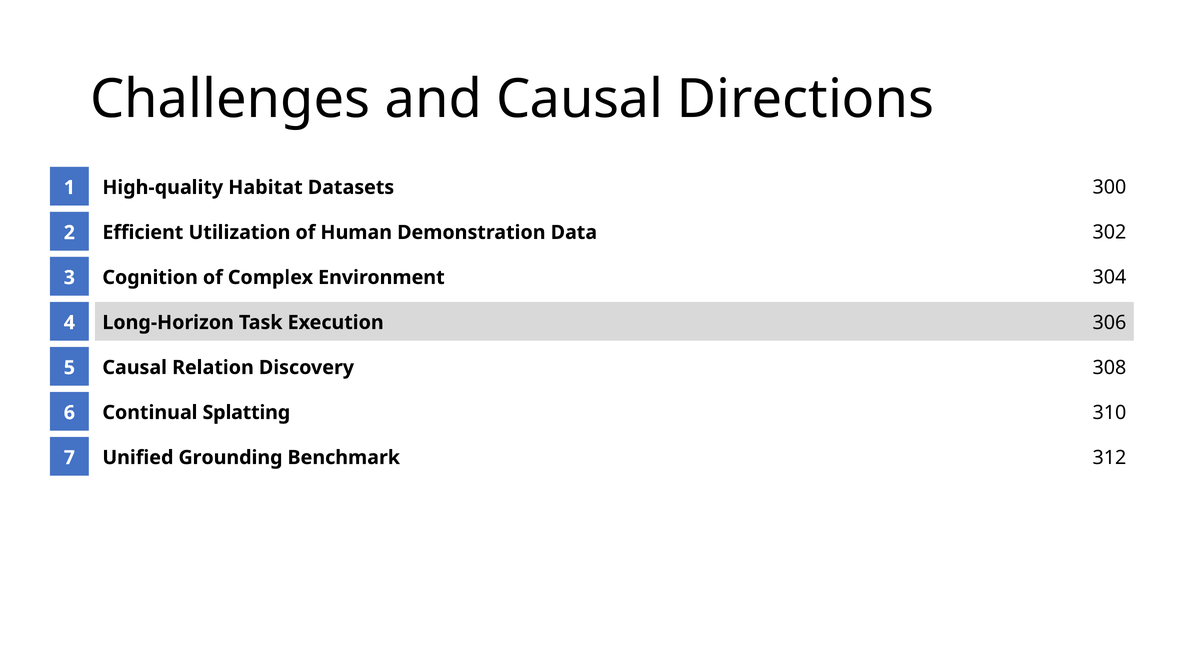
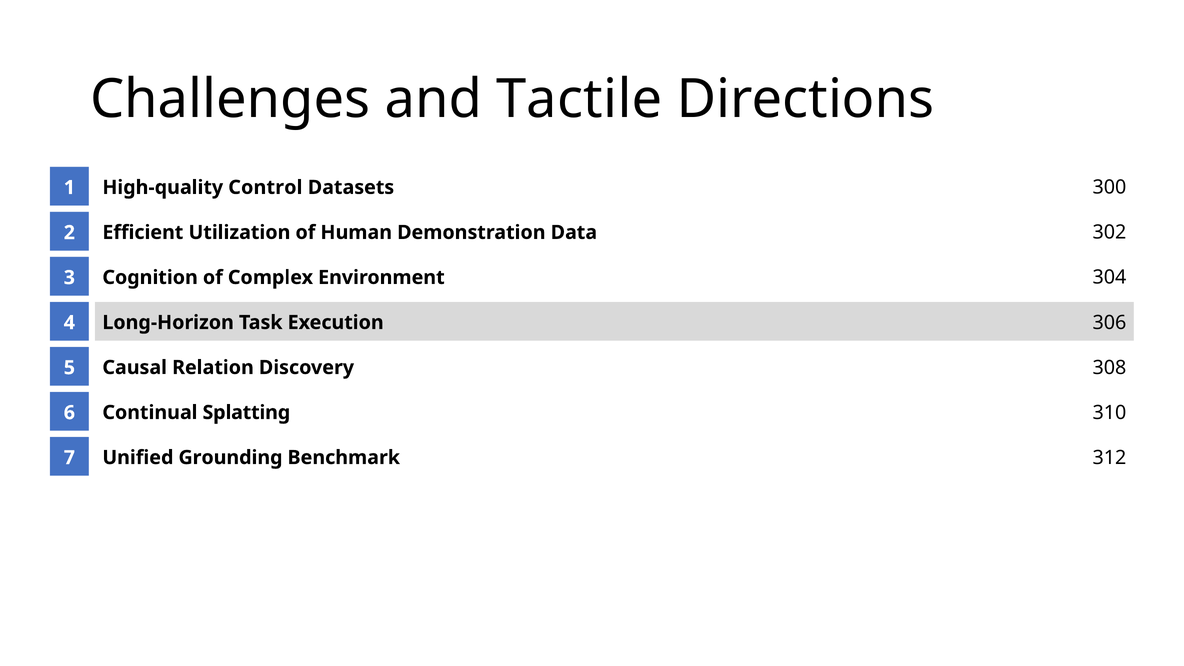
and Causal: Causal -> Tactile
Habitat: Habitat -> Control
